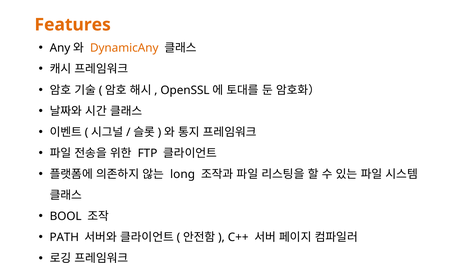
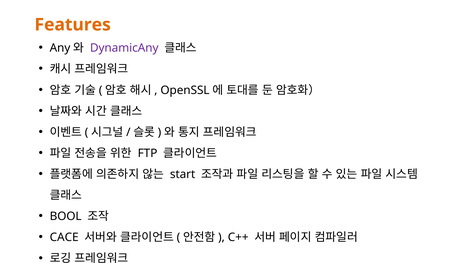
DynamicAny colour: orange -> purple
long: long -> start
PATH: PATH -> CACE
